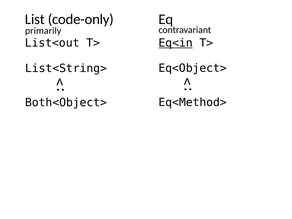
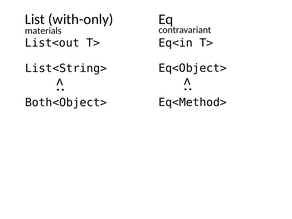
code-only: code-only -> with-only
primarily: primarily -> materials
Eq<in underline: present -> none
